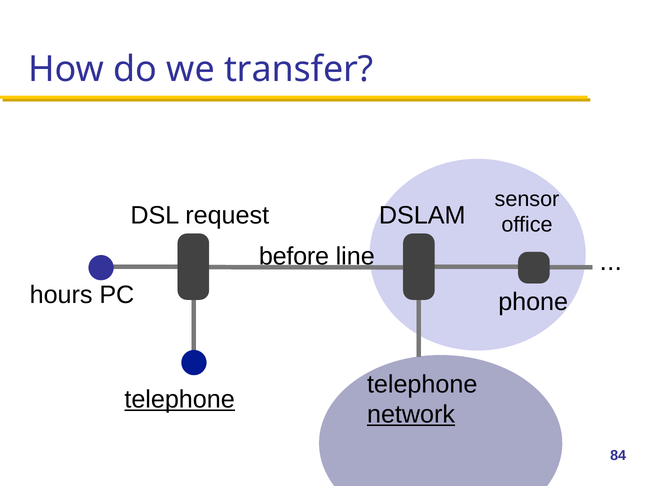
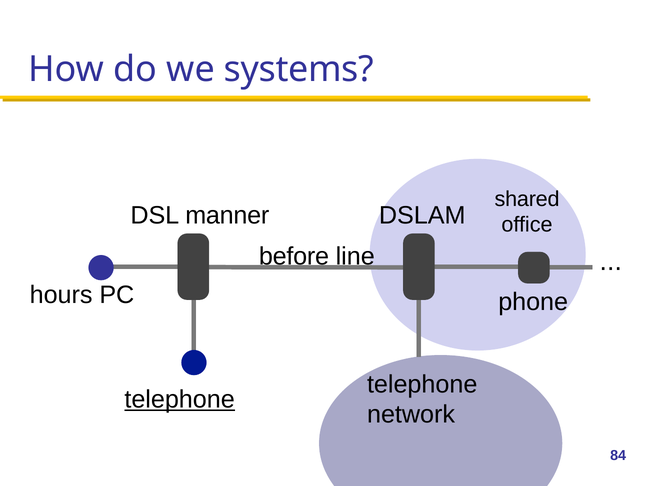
transfer: transfer -> systems
sensor: sensor -> shared
request: request -> manner
network underline: present -> none
